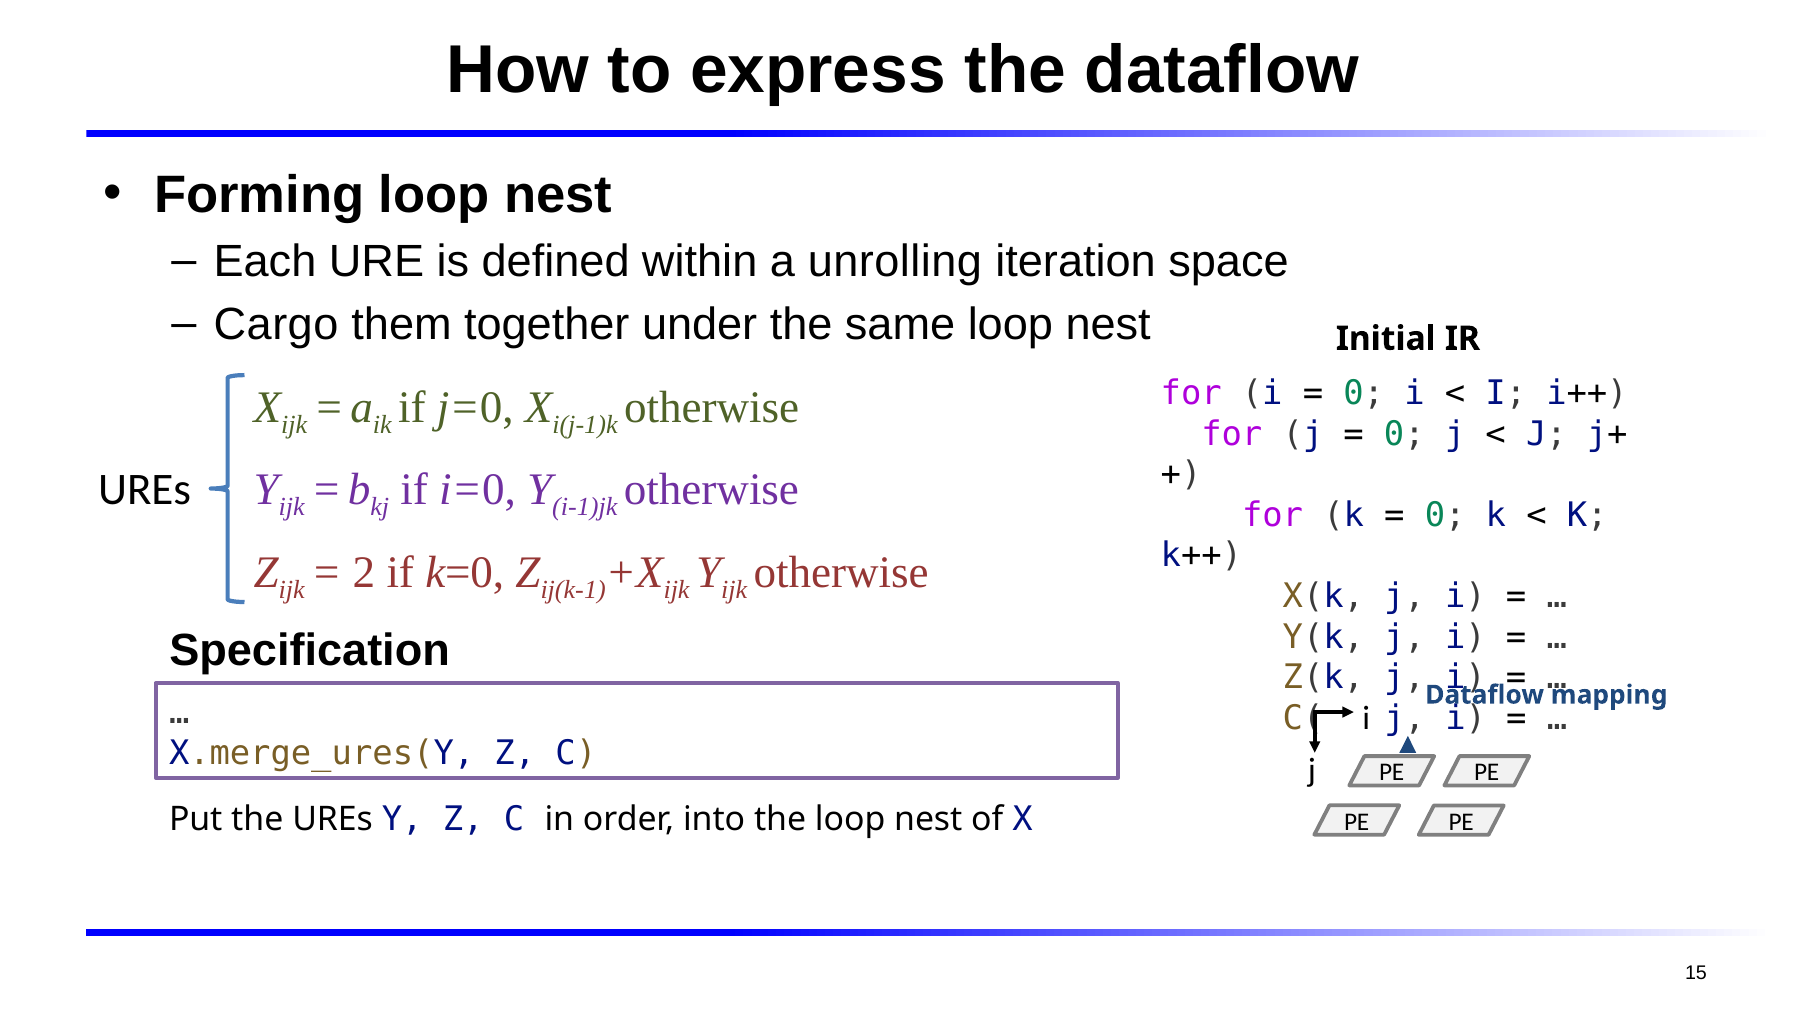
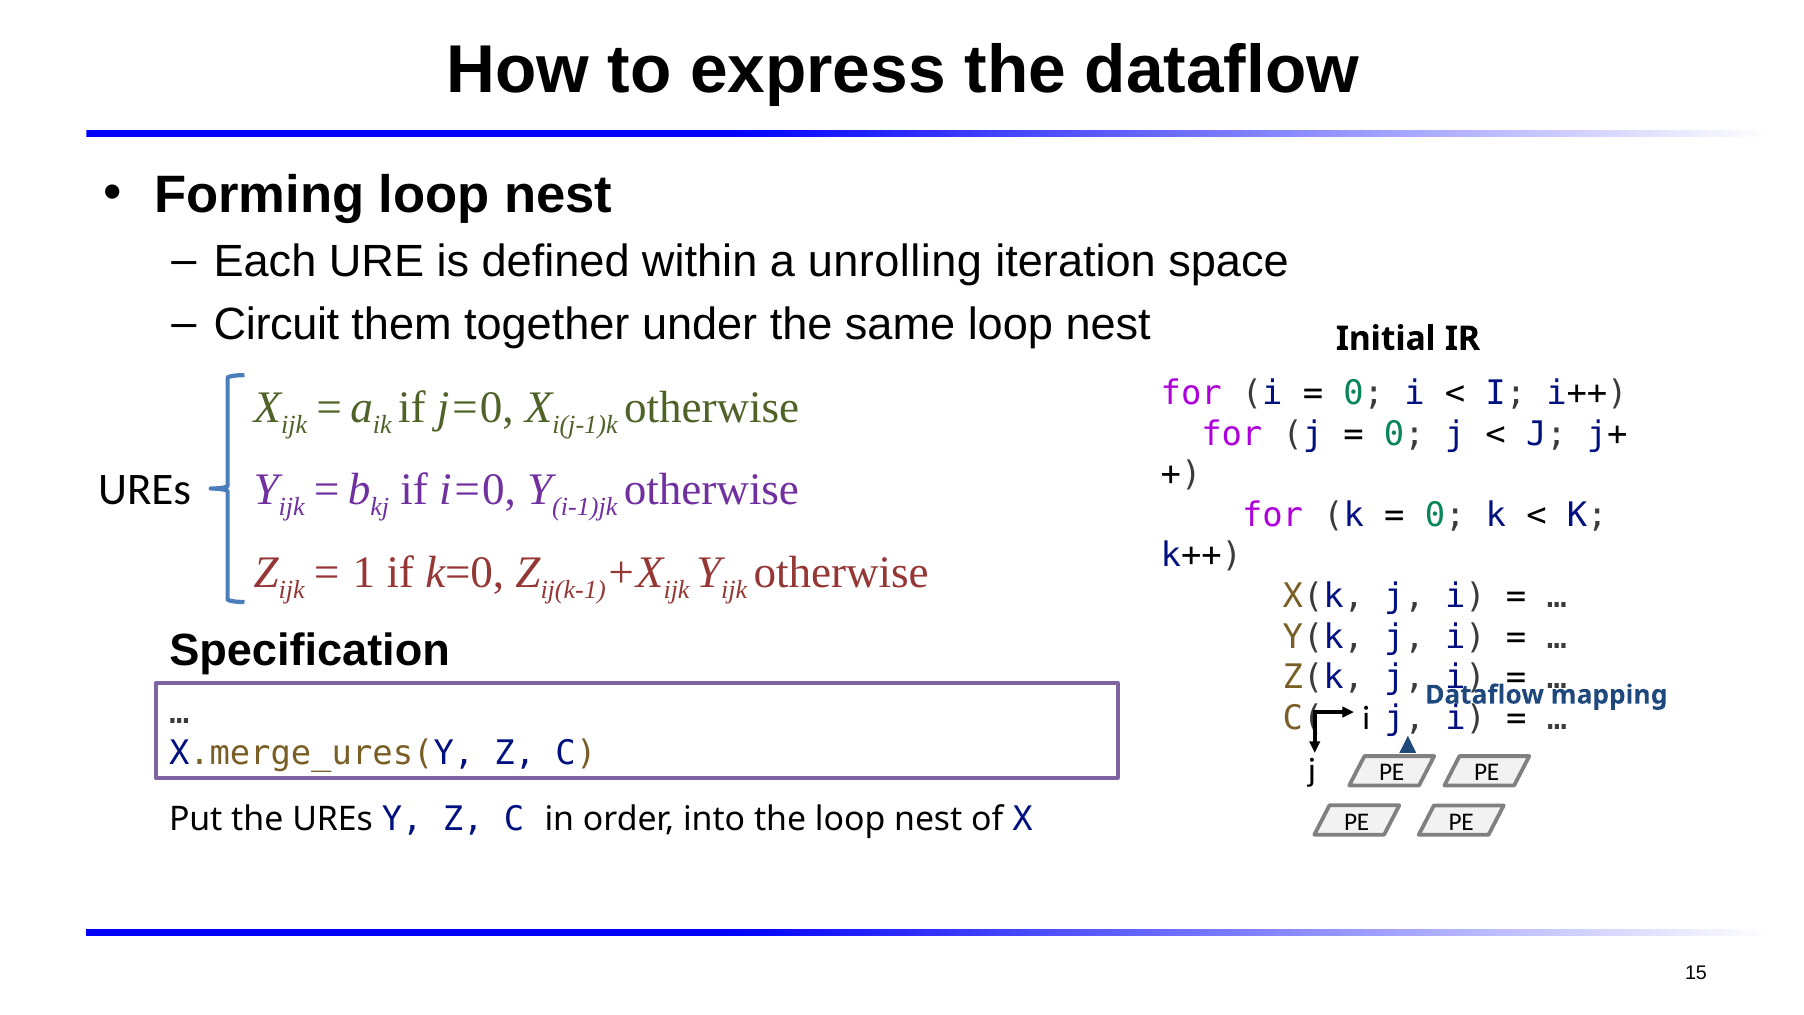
Cargo: Cargo -> Circuit
2: 2 -> 1
